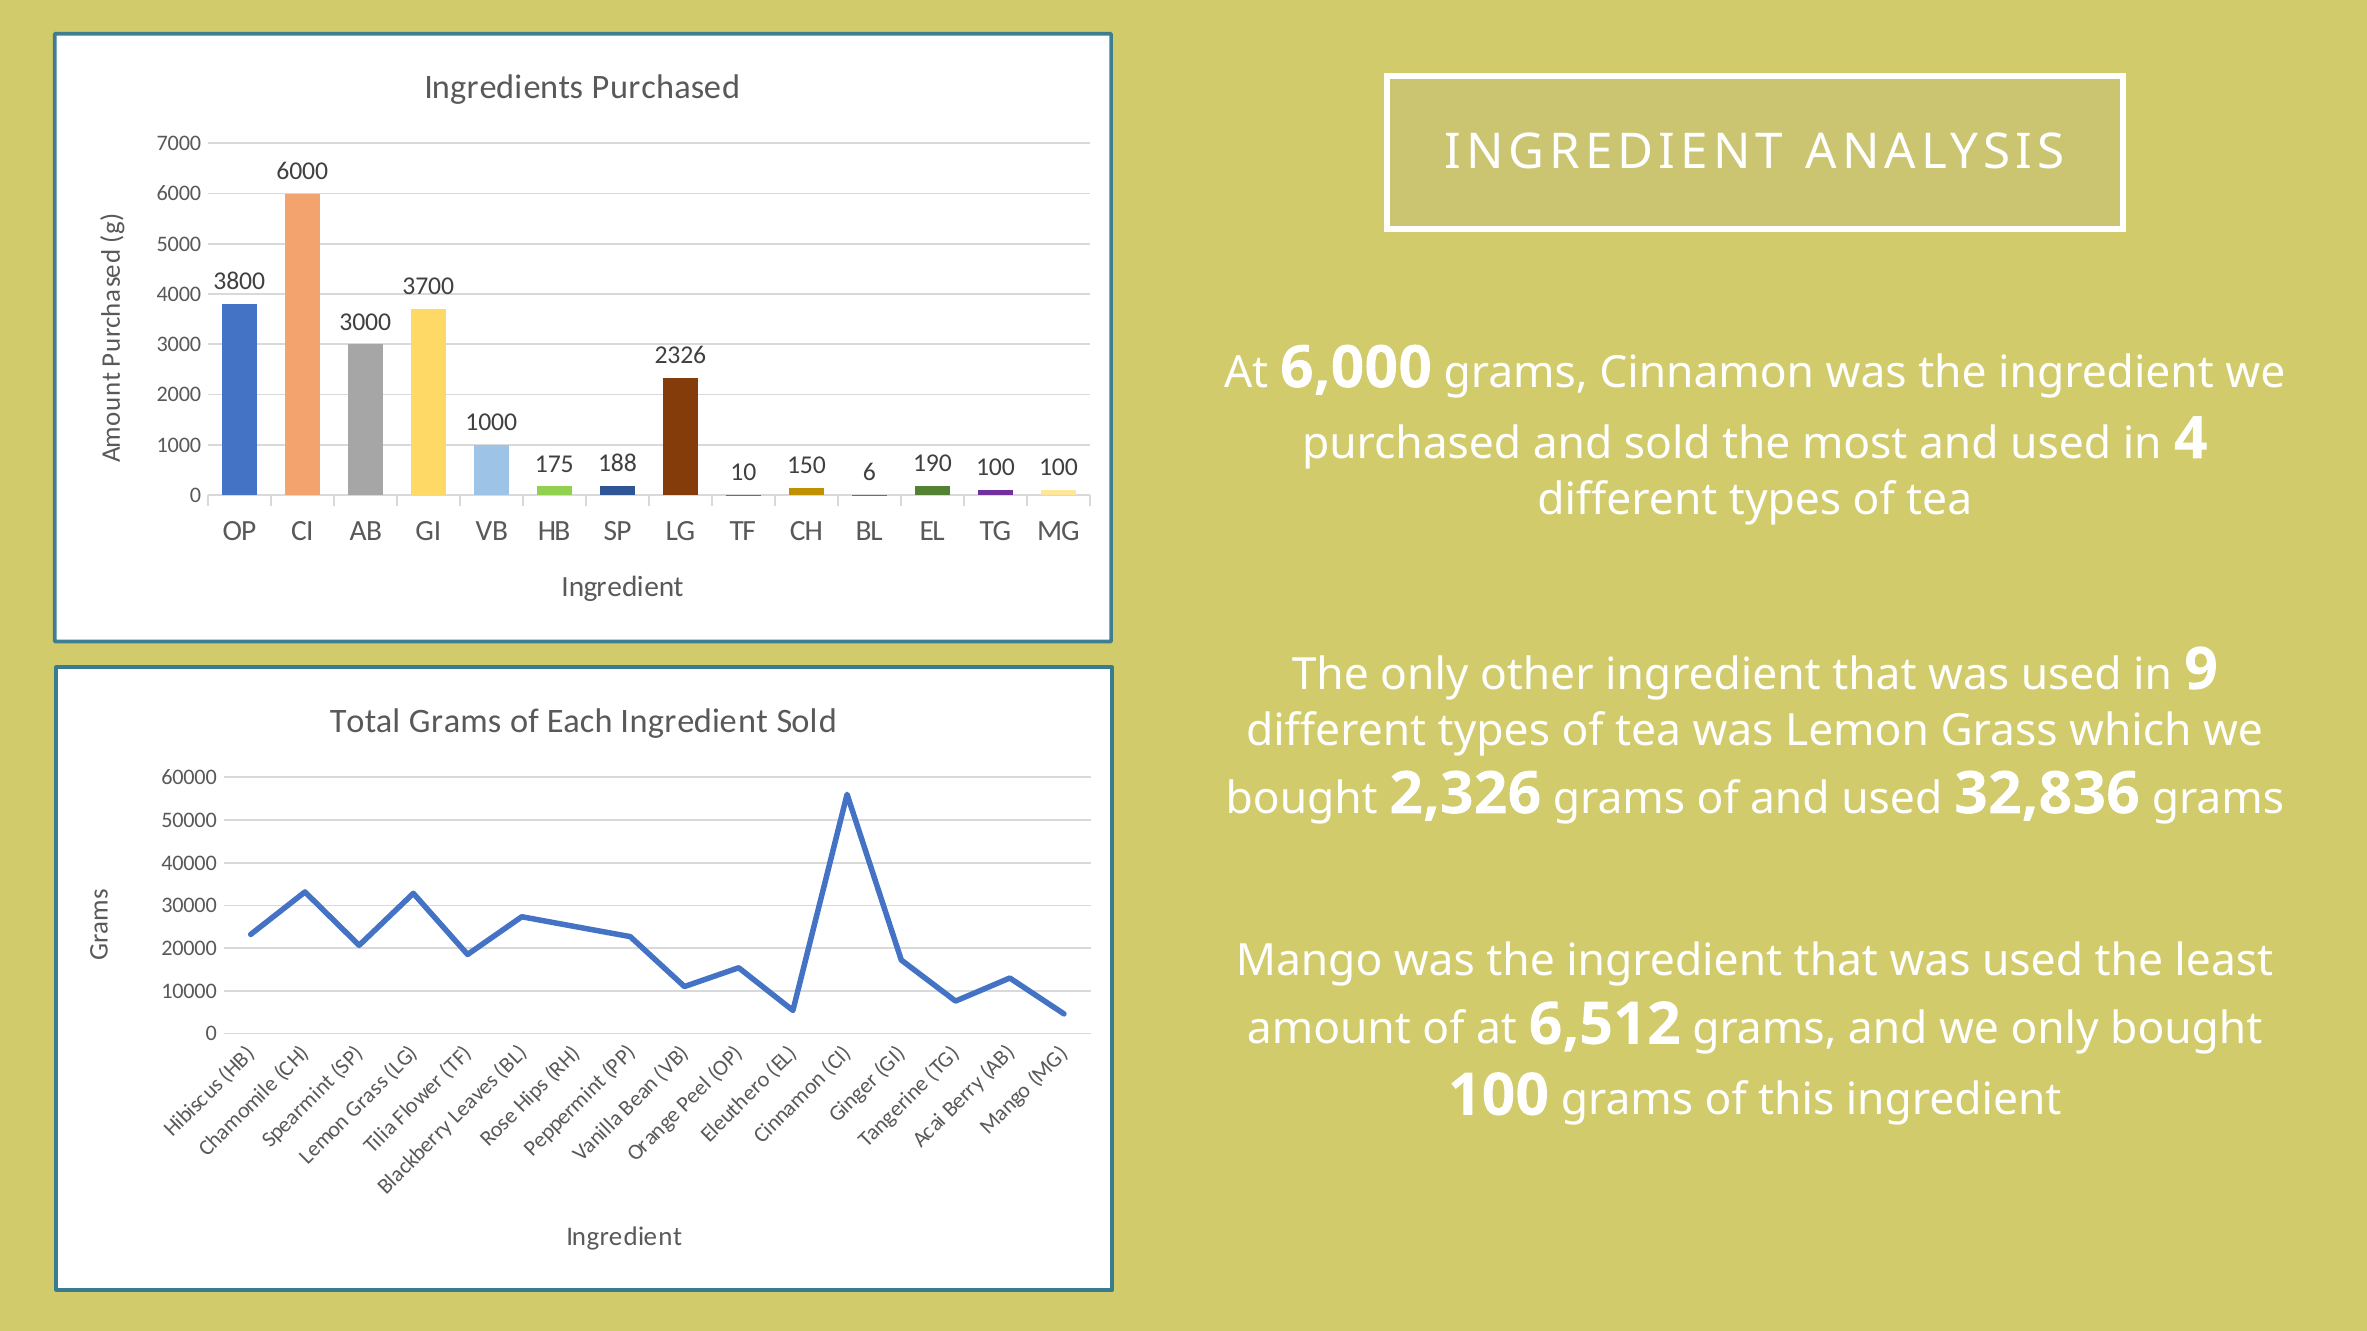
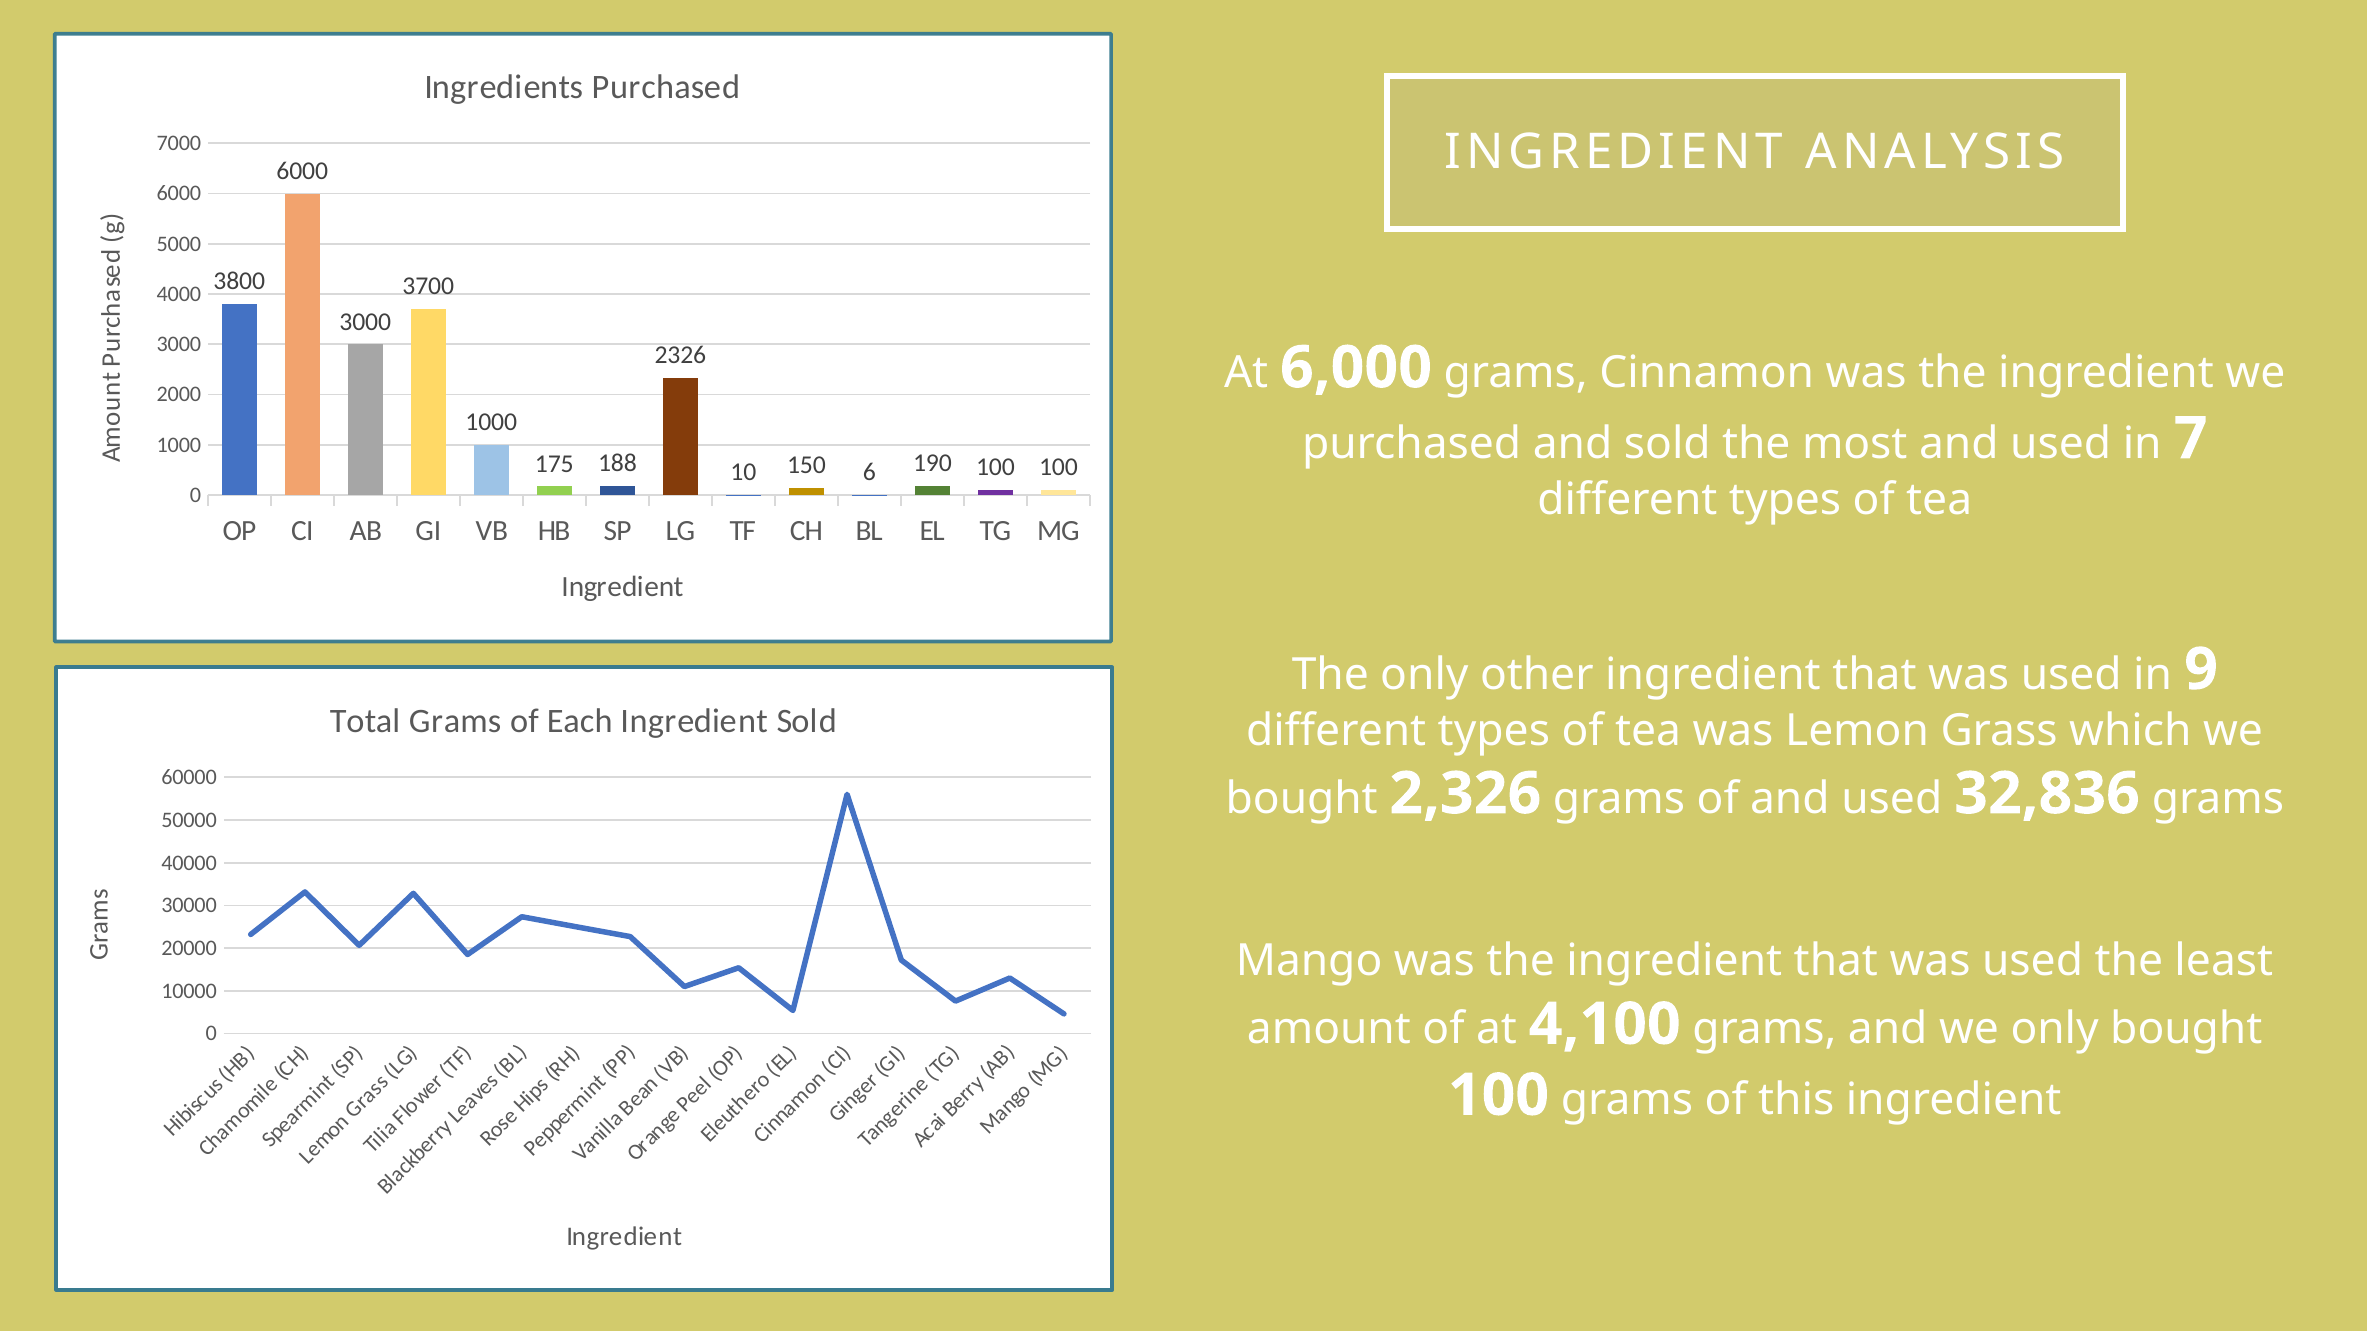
4: 4 -> 7
6,512: 6,512 -> 4,100
